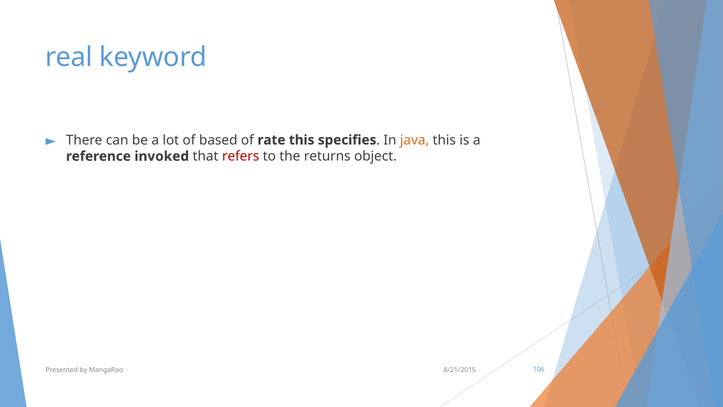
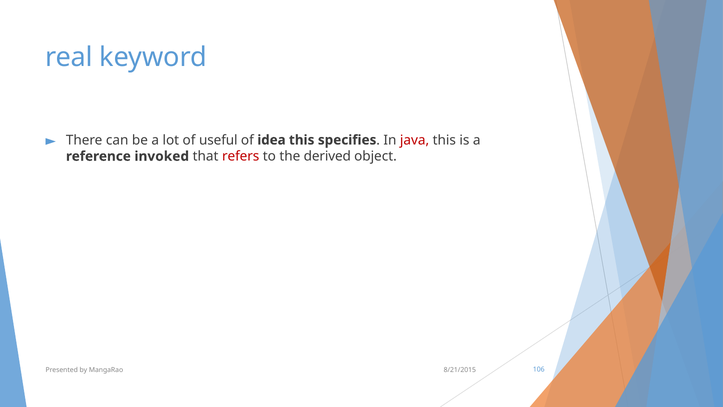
based: based -> useful
rate: rate -> idea
java colour: orange -> red
returns: returns -> derived
